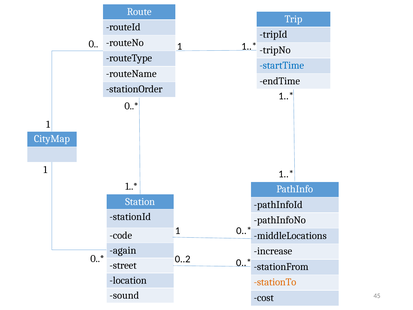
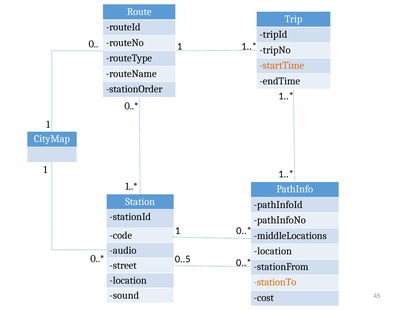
startTime colour: blue -> orange
again: again -> audio
increase at (273, 251): increase -> location
0..2: 0..2 -> 0..5
